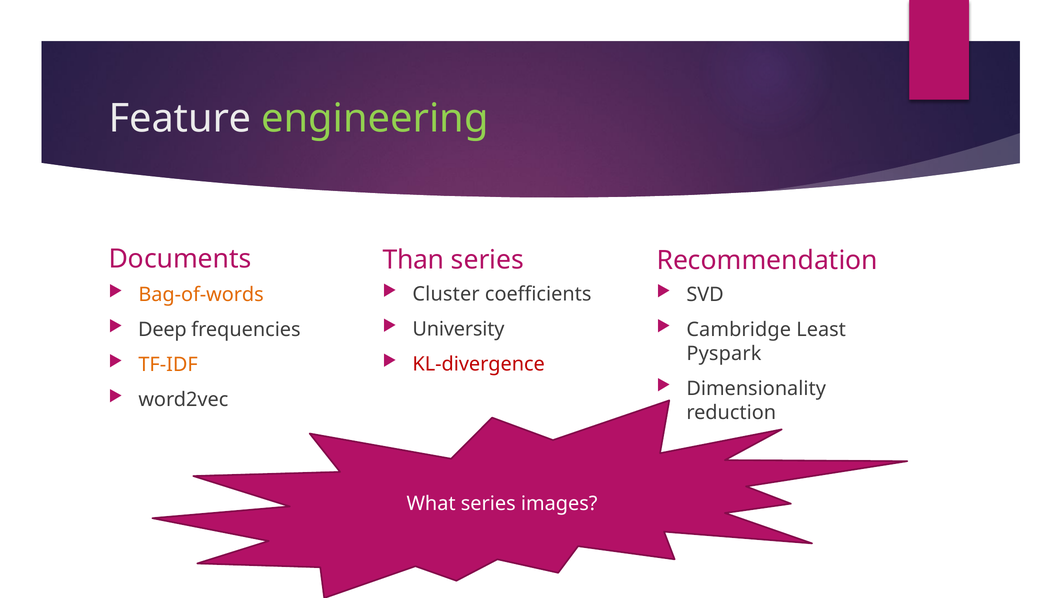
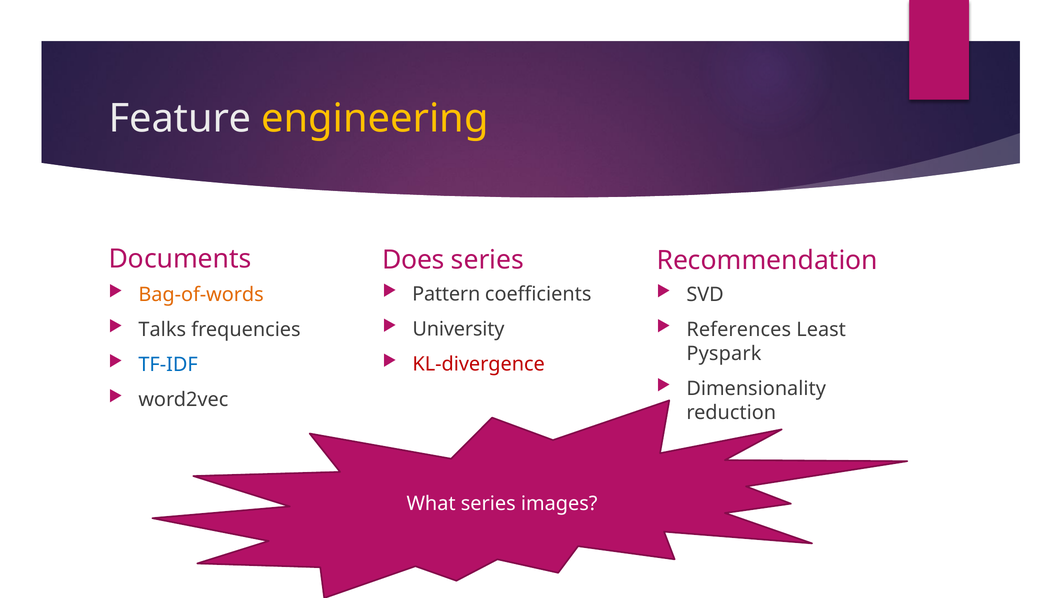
engineering colour: light green -> yellow
Than: Than -> Does
Cluster: Cluster -> Pattern
Deep: Deep -> Talks
Cambridge: Cambridge -> References
TF-IDF colour: orange -> blue
